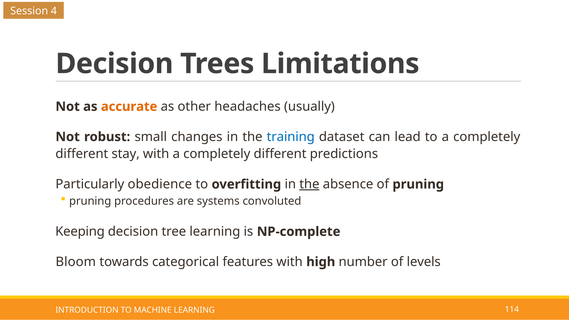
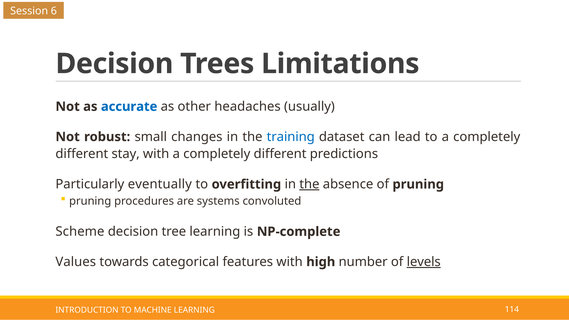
4: 4 -> 6
accurate colour: orange -> blue
obedience: obedience -> eventually
Keeping: Keeping -> Scheme
Bloom: Bloom -> Values
levels underline: none -> present
